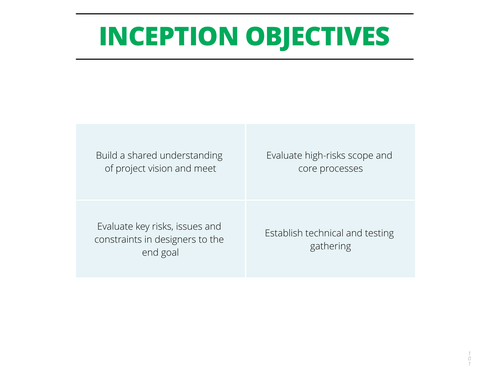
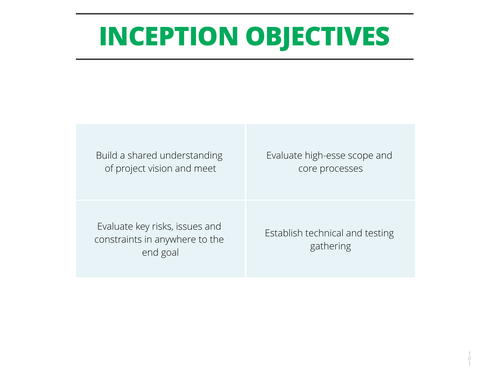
high-risks: high-risks -> high-esse
designers: designers -> anywhere
